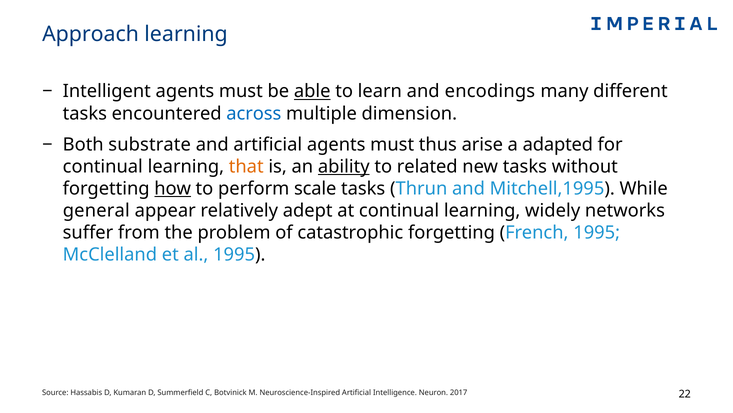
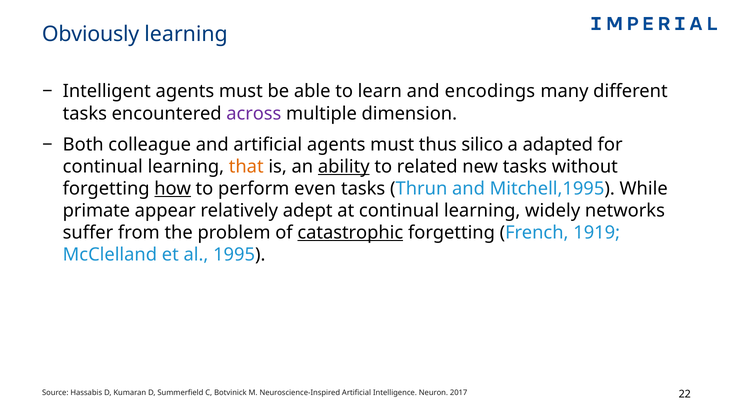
Approach: Approach -> Obviously
able underline: present -> none
across colour: blue -> purple
substrate: substrate -> colleague
arise: arise -> silico
scale: scale -> even
general: general -> primate
catastrophic underline: none -> present
French 1995: 1995 -> 1919
